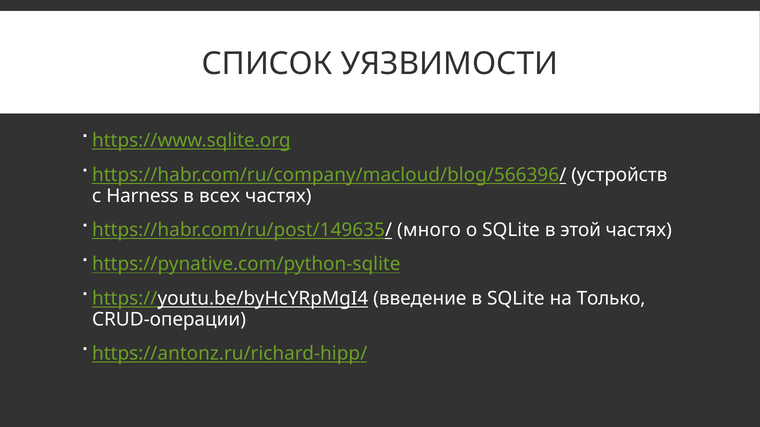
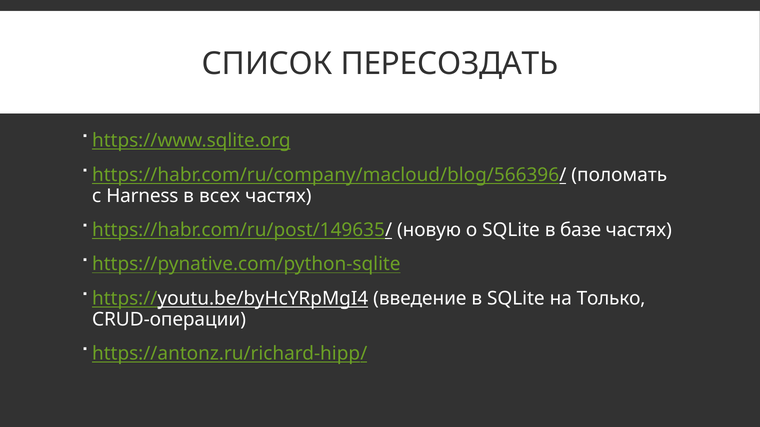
УЯЗВИМОСТИ: УЯЗВИМОСТИ -> ПЕРЕСОЗДАТЬ
устройств: устройств -> поломать
много: много -> новую
этой: этой -> базе
